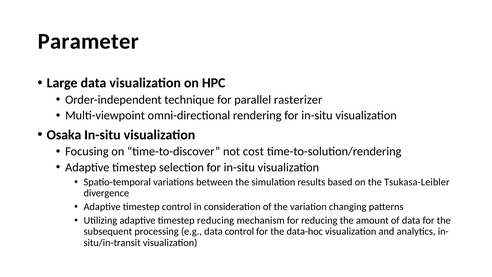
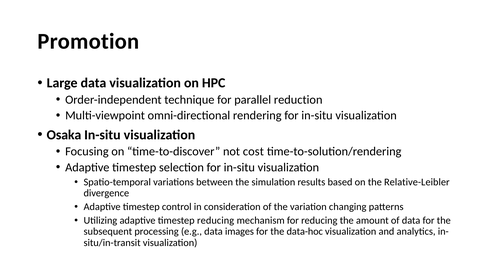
Parameter: Parameter -> Promotion
rasterizer: rasterizer -> reduction
Tsukasa-Leibler: Tsukasa-Leibler -> Relative-Leibler
data control: control -> images
